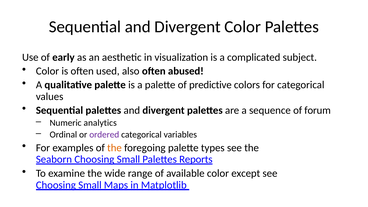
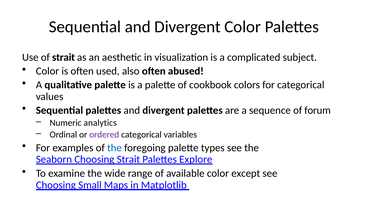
of early: early -> strait
predictive: predictive -> cookbook
the at (114, 148) colour: orange -> blue
Seaborn Choosing Small: Small -> Strait
Reports: Reports -> Explore
